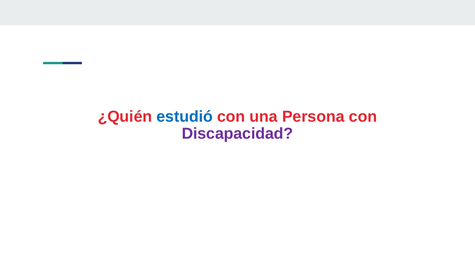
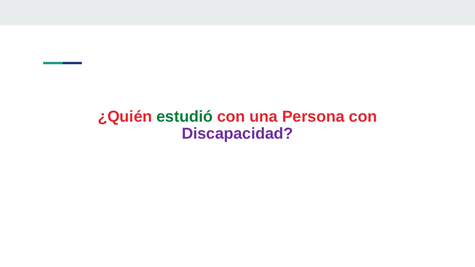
estudió colour: blue -> green
